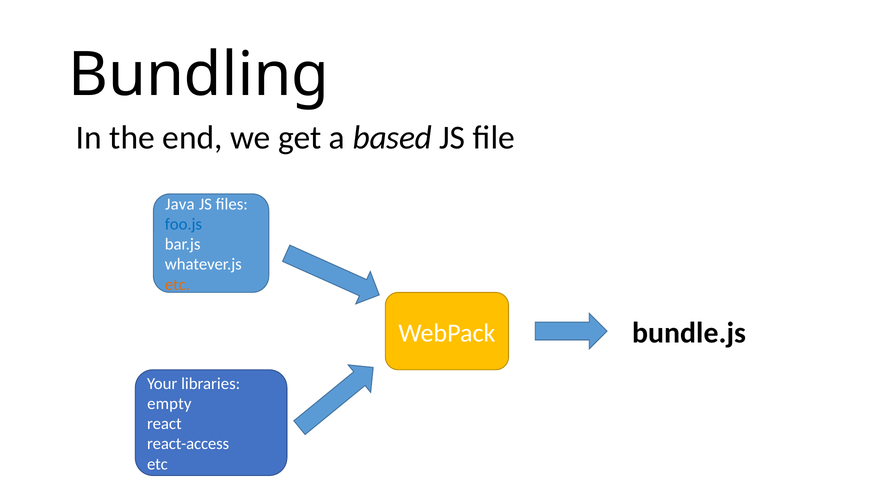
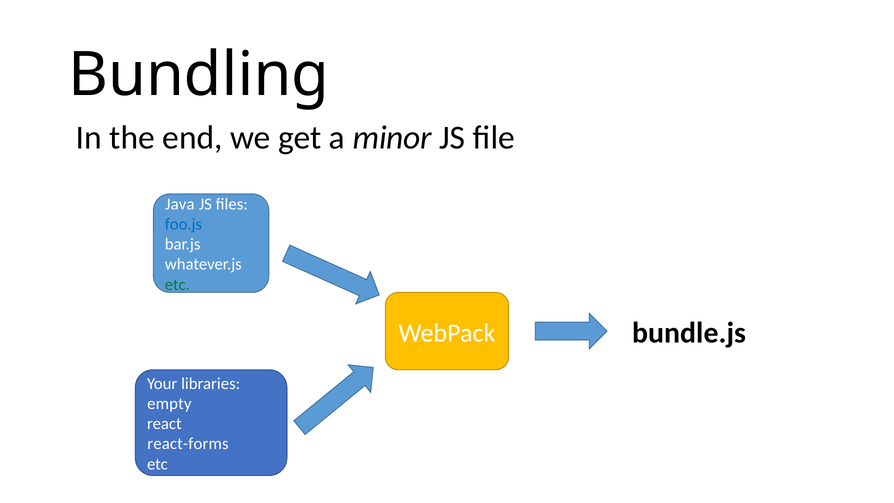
based: based -> minor
etc at (177, 284) colour: orange -> green
react-access: react-access -> react-forms
